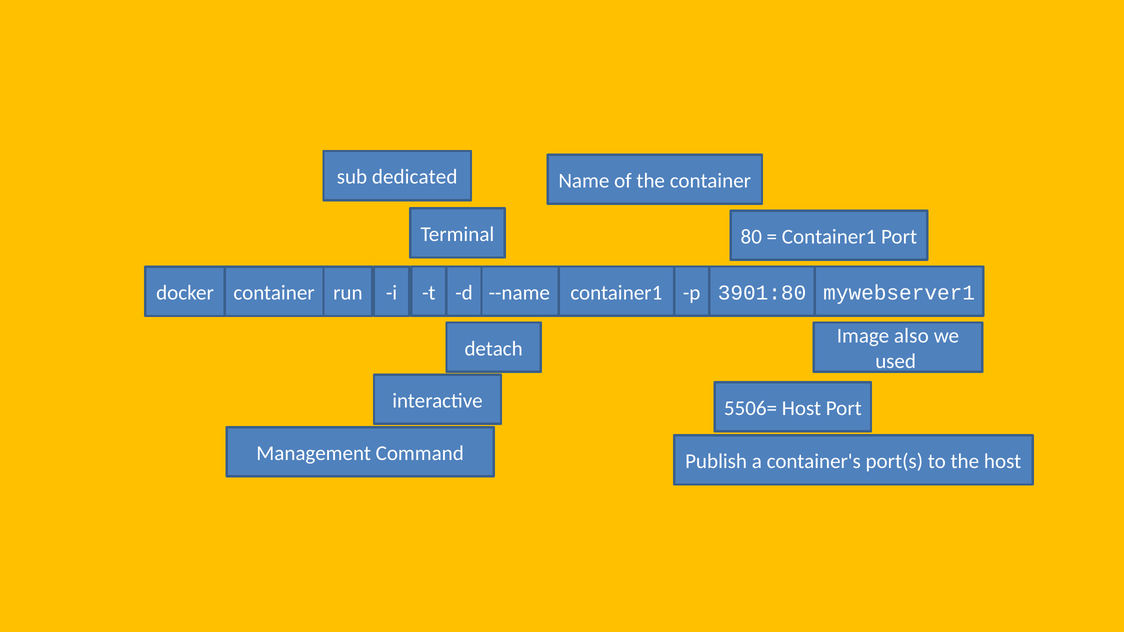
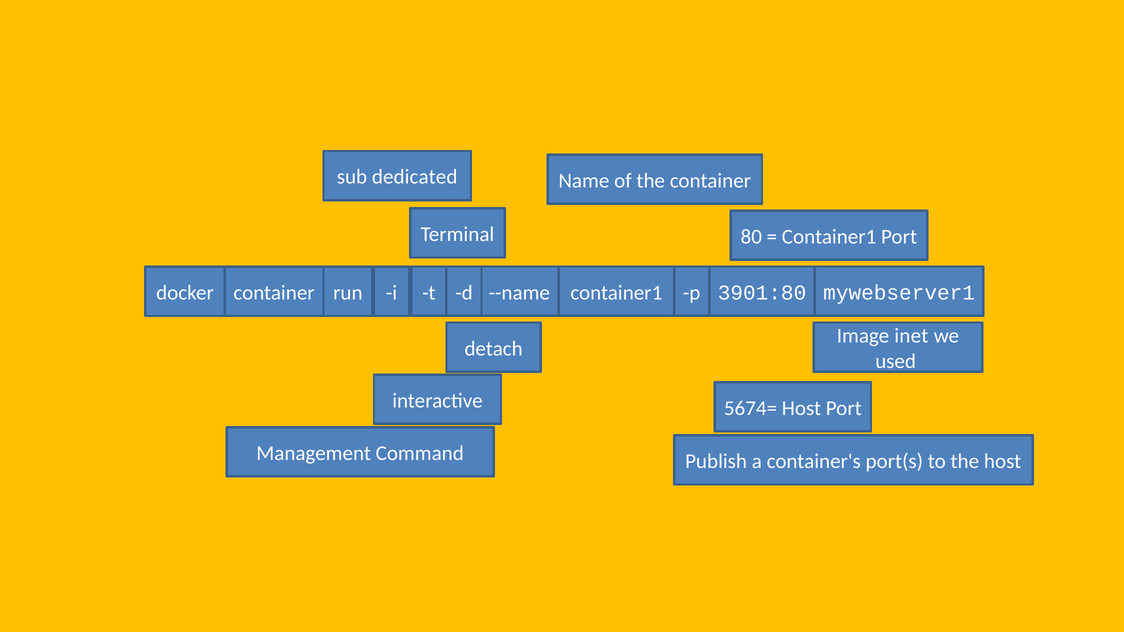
also: also -> inet
5506=: 5506= -> 5674=
